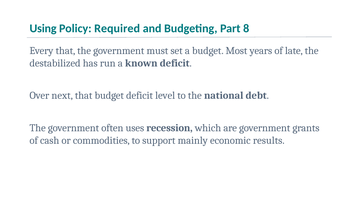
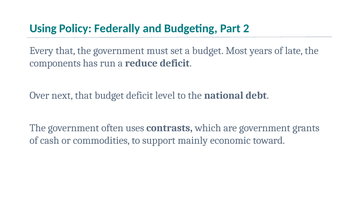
Required: Required -> Federally
8: 8 -> 2
destabilized: destabilized -> components
known: known -> reduce
recession: recession -> contrasts
results: results -> toward
